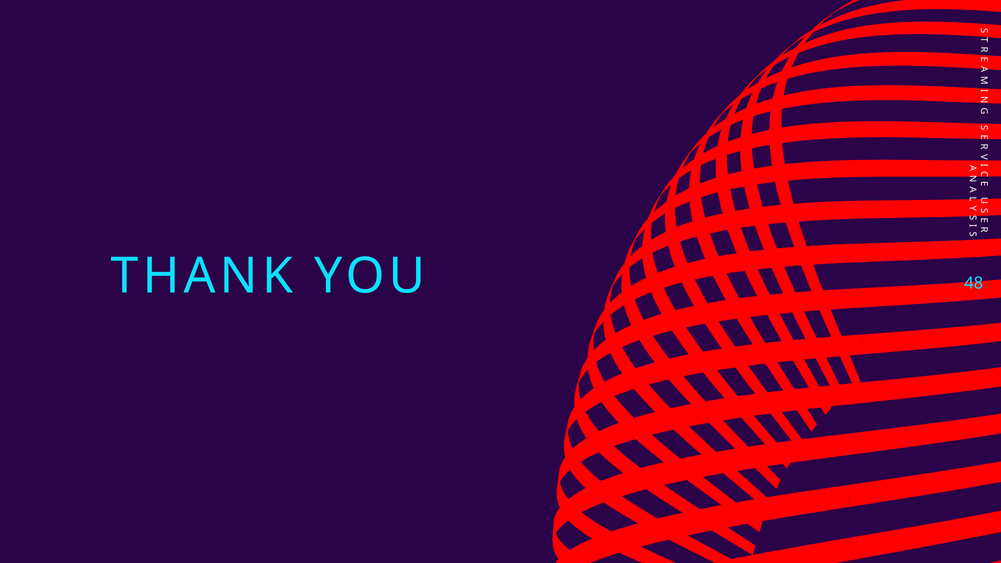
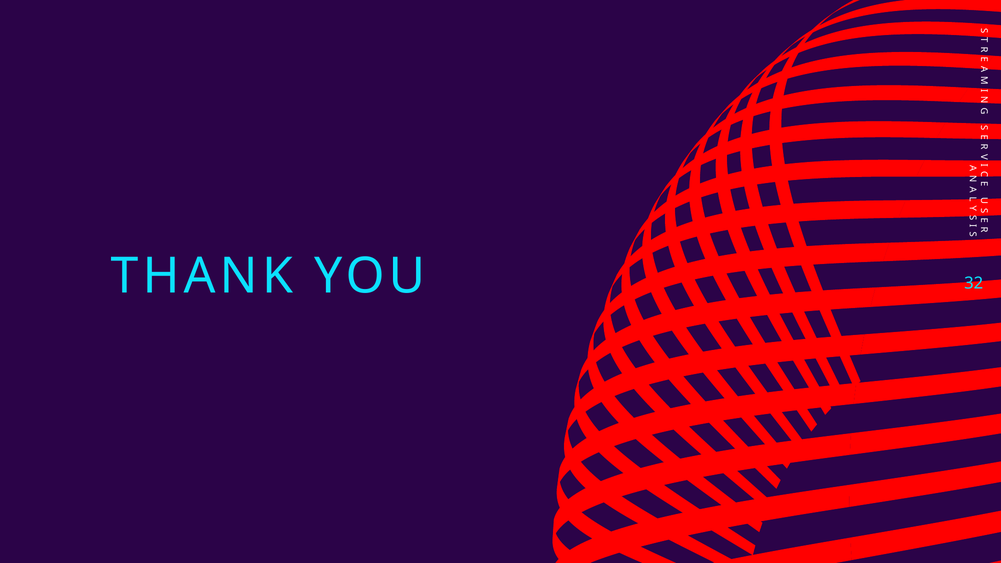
48: 48 -> 32
